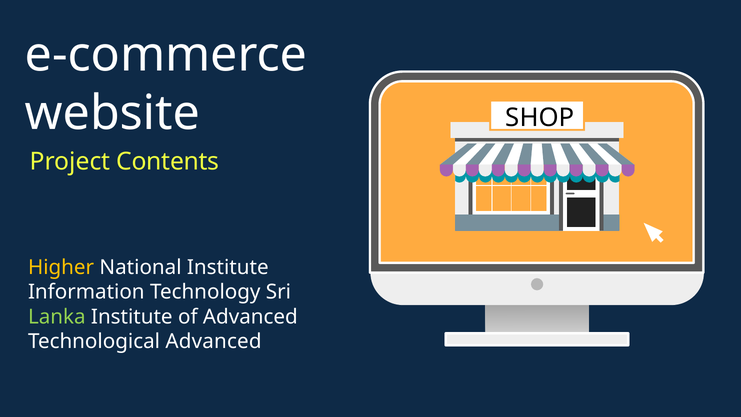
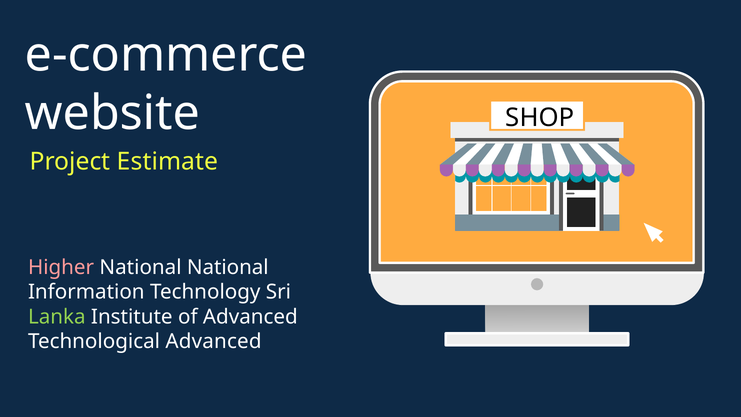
Contents: Contents -> Estimate
Higher colour: yellow -> pink
National Institute: Institute -> National
